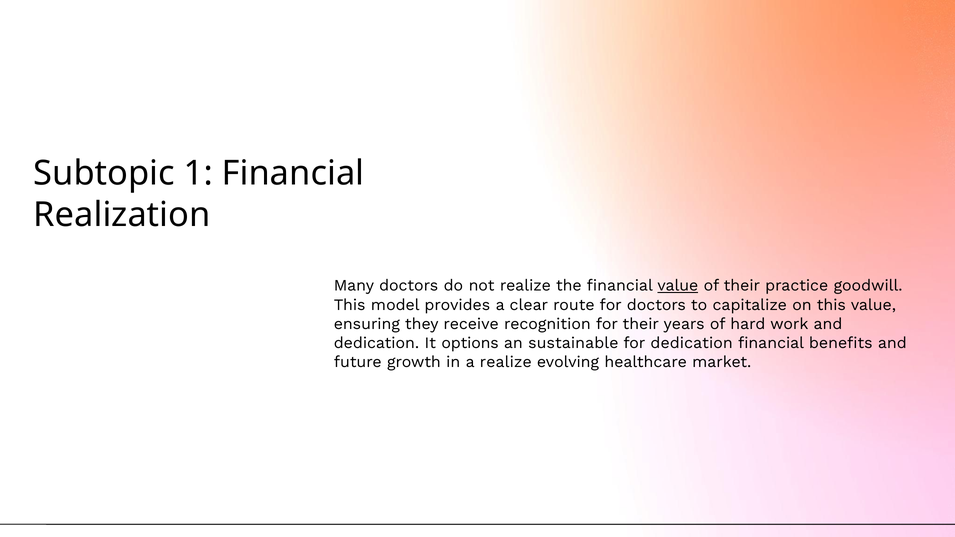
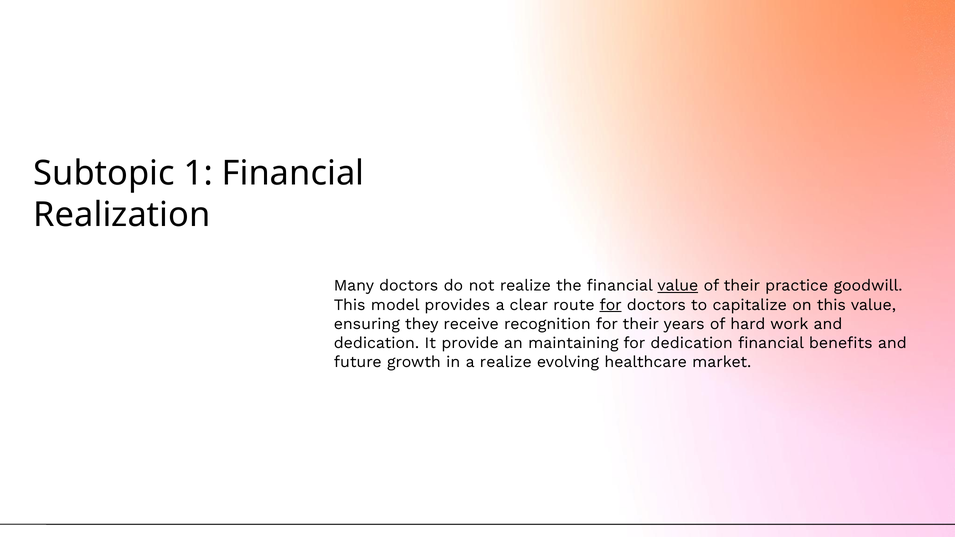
for at (611, 305) underline: none -> present
options: options -> provide
sustainable: sustainable -> maintaining
